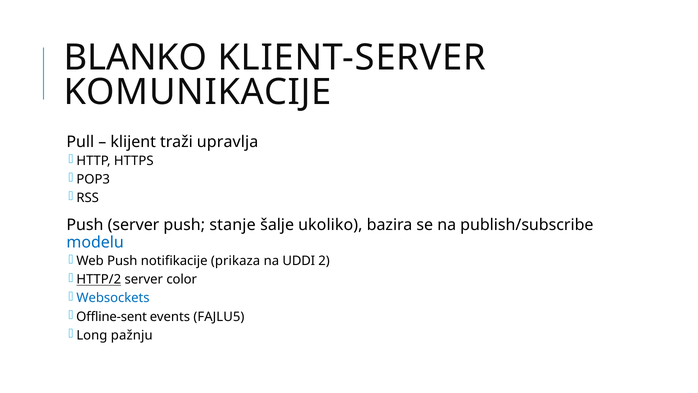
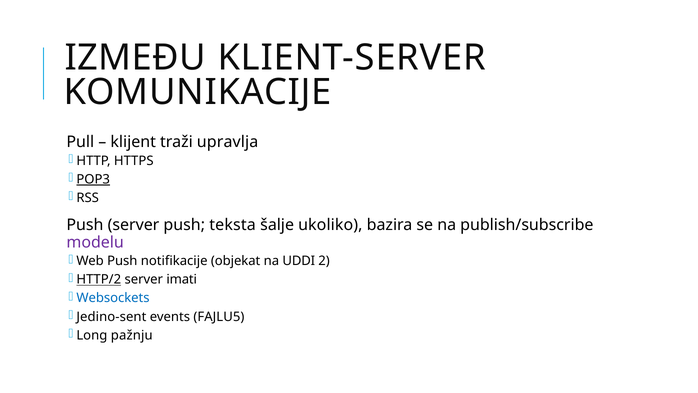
BLANKO: BLANKO -> IZMEĐU
POP3 underline: none -> present
stanje: stanje -> teksta
modelu colour: blue -> purple
prikaza: prikaza -> objekat
color: color -> imati
Offline-sent: Offline-sent -> Jedino-sent
